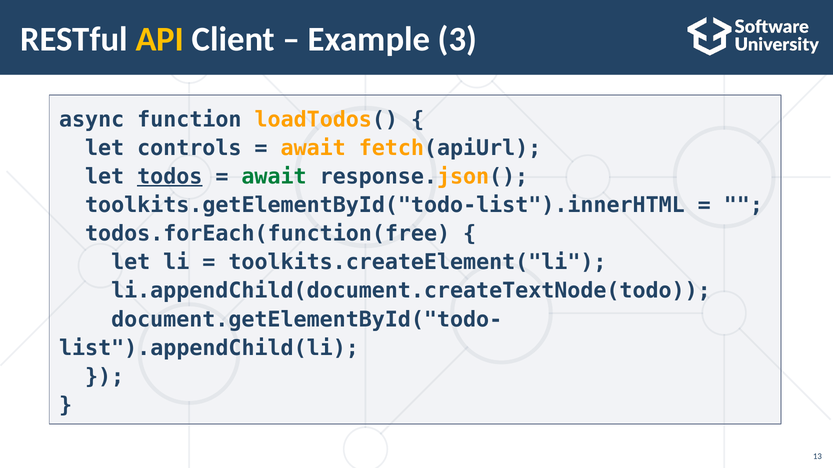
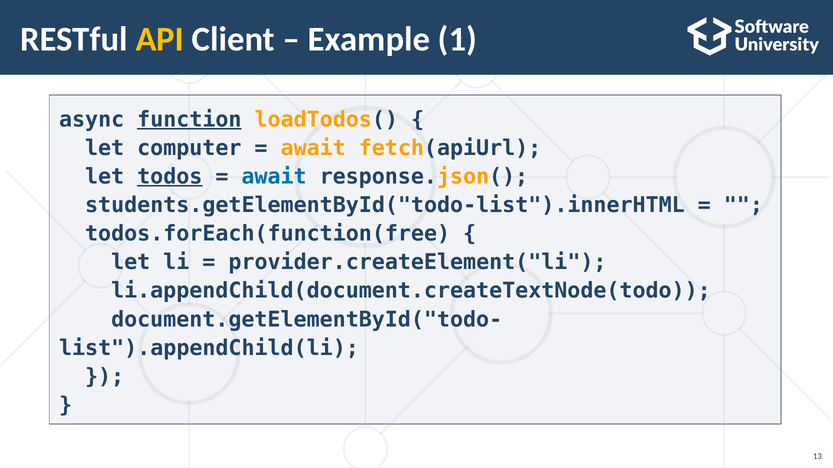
3: 3 -> 1
function underline: none -> present
controls: controls -> computer
await at (274, 177) colour: green -> blue
toolkits.getElementById("todo-list").innerHTML: toolkits.getElementById("todo-list").innerHTML -> students.getElementById("todo-list").innerHTML
toolkits.createElement("li: toolkits.createElement("li -> provider.createElement("li
